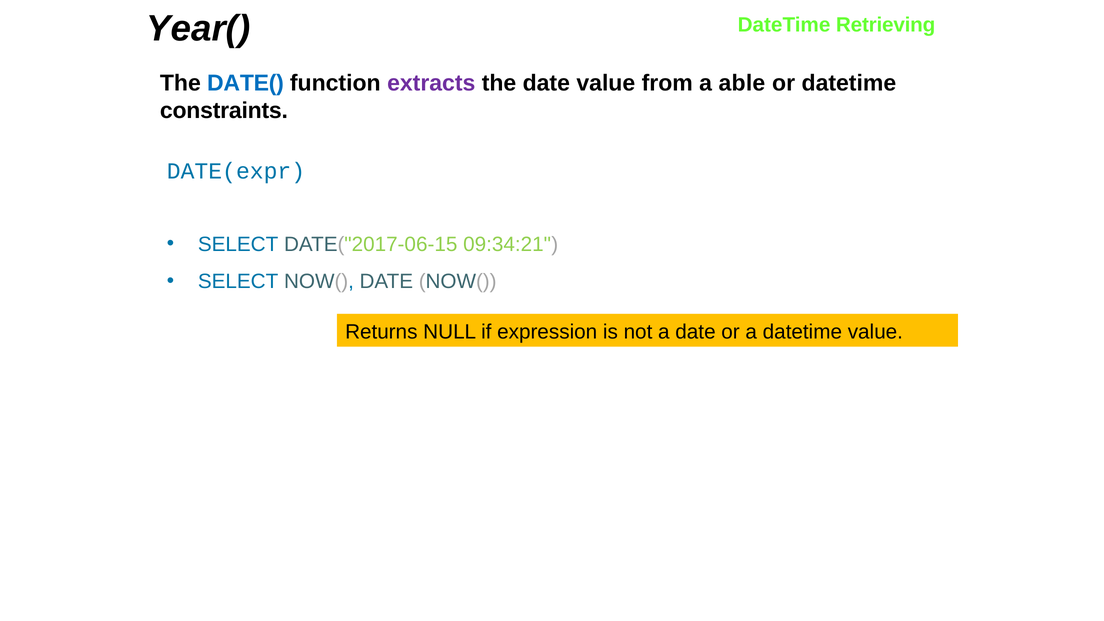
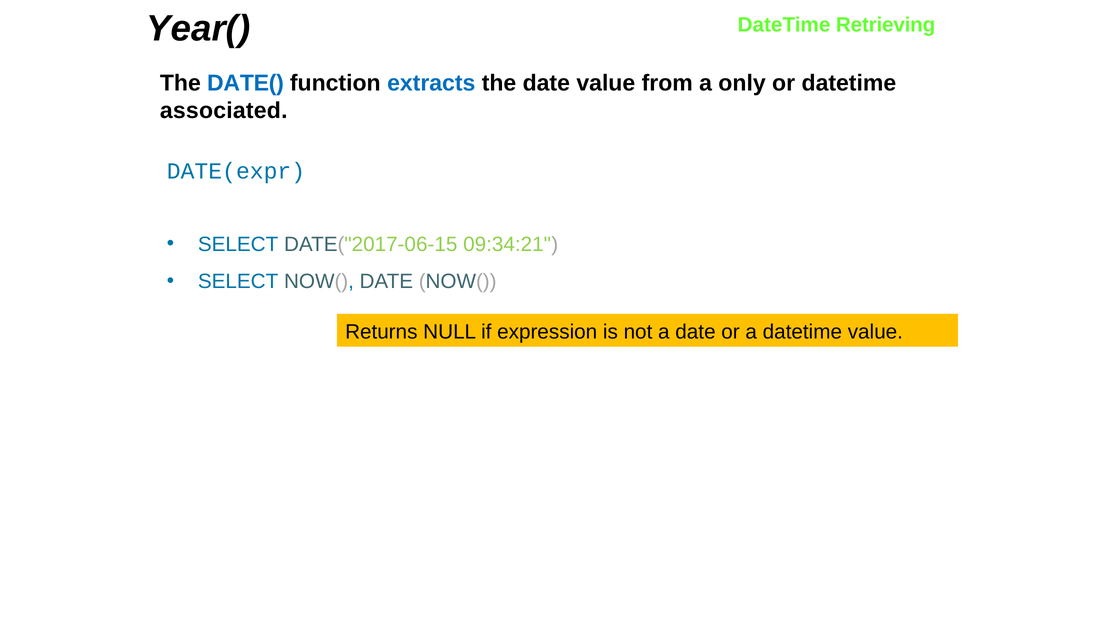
extracts colour: purple -> blue
able: able -> only
constraints: constraints -> associated
